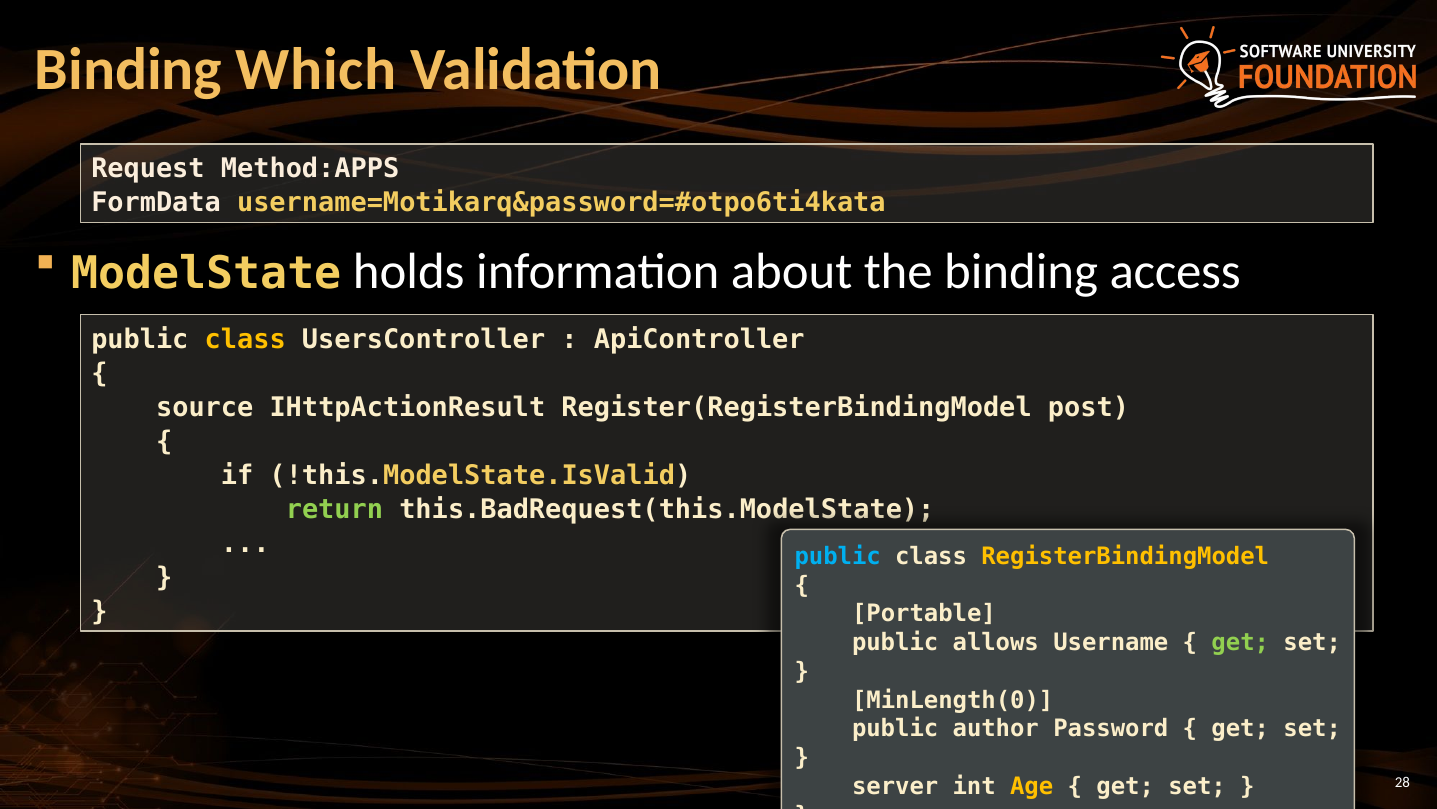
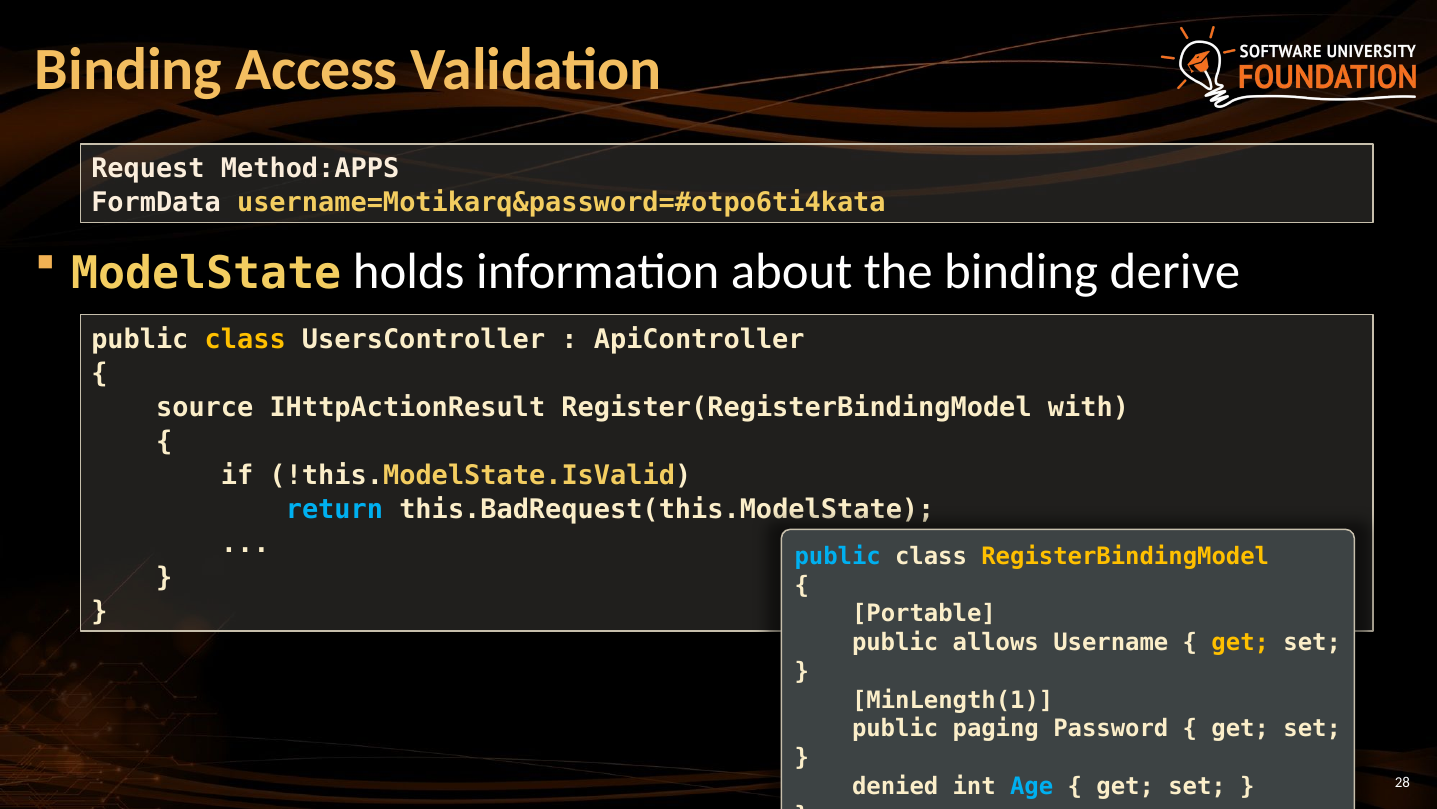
Which: Which -> Access
access: access -> derive
post: post -> with
return colour: light green -> light blue
get at (1240, 642) colour: light green -> yellow
MinLength(0: MinLength(0 -> MinLength(1
author: author -> paging
server: server -> denied
Age colour: yellow -> light blue
